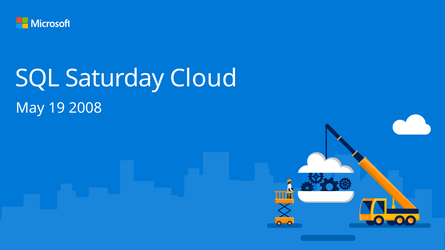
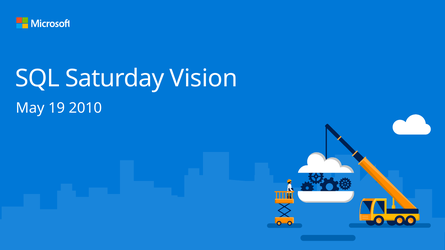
Cloud: Cloud -> Vision
2008: 2008 -> 2010
